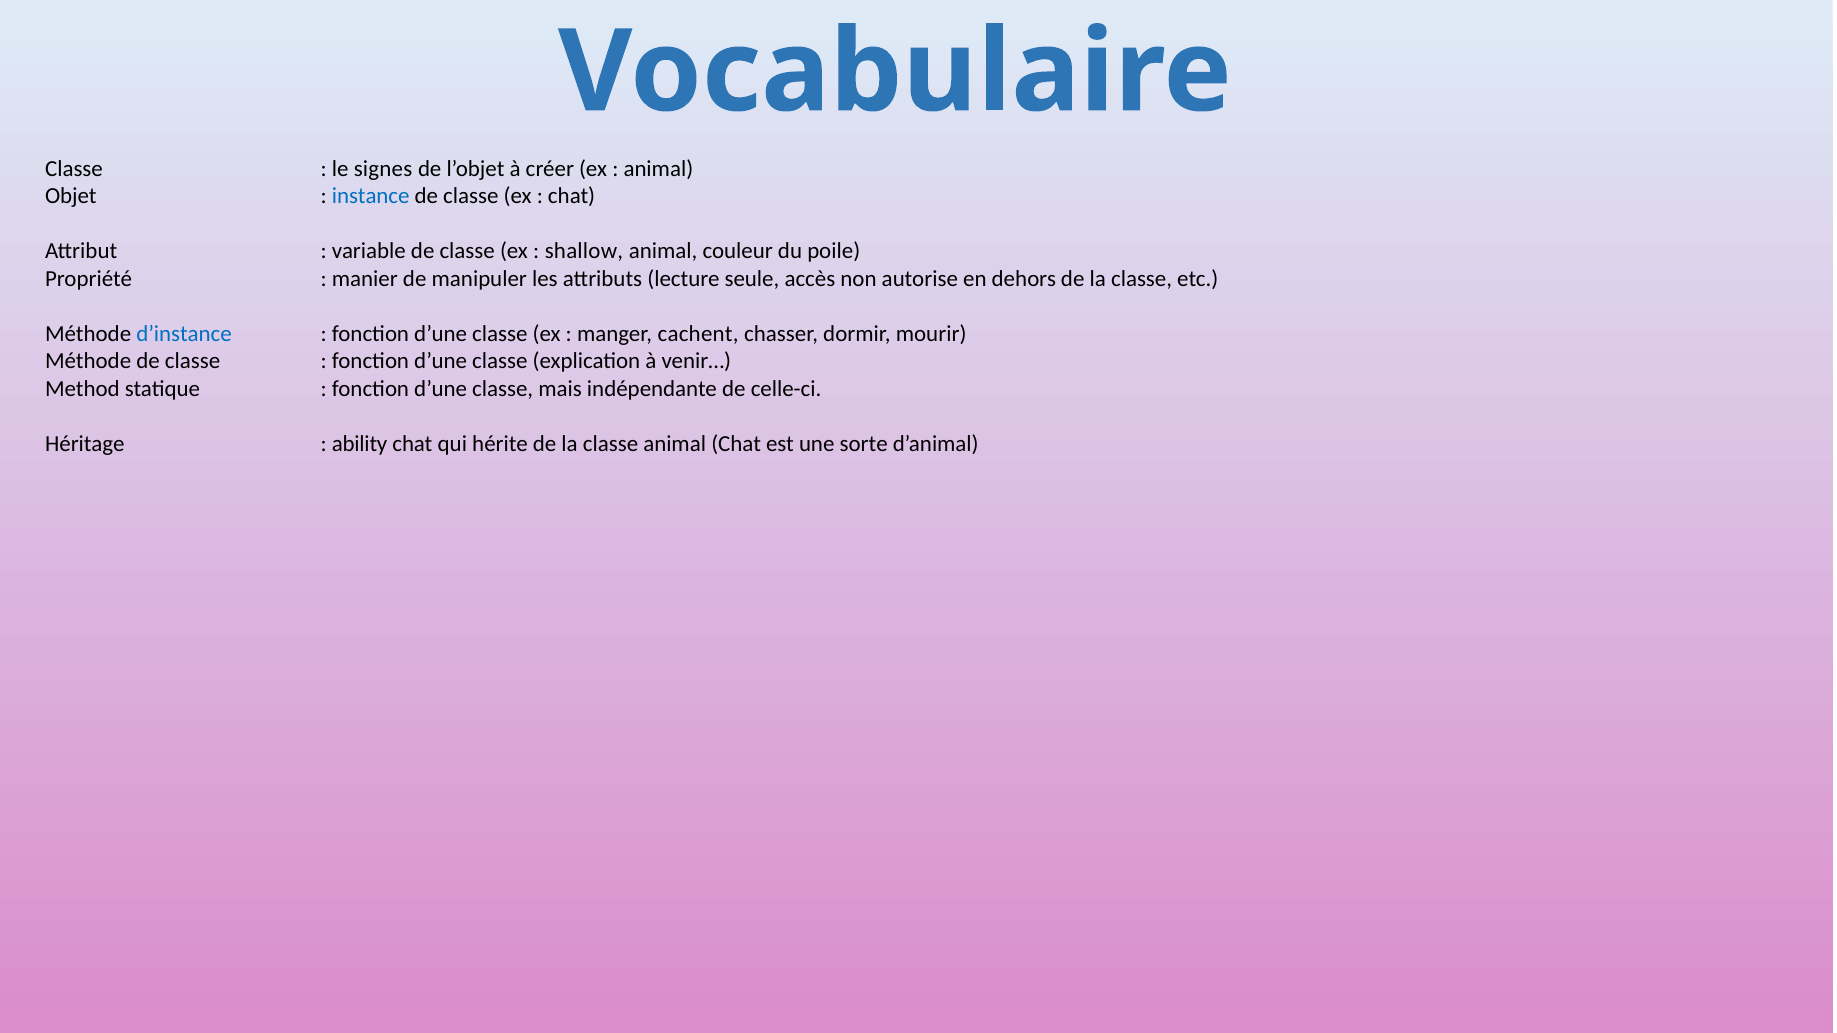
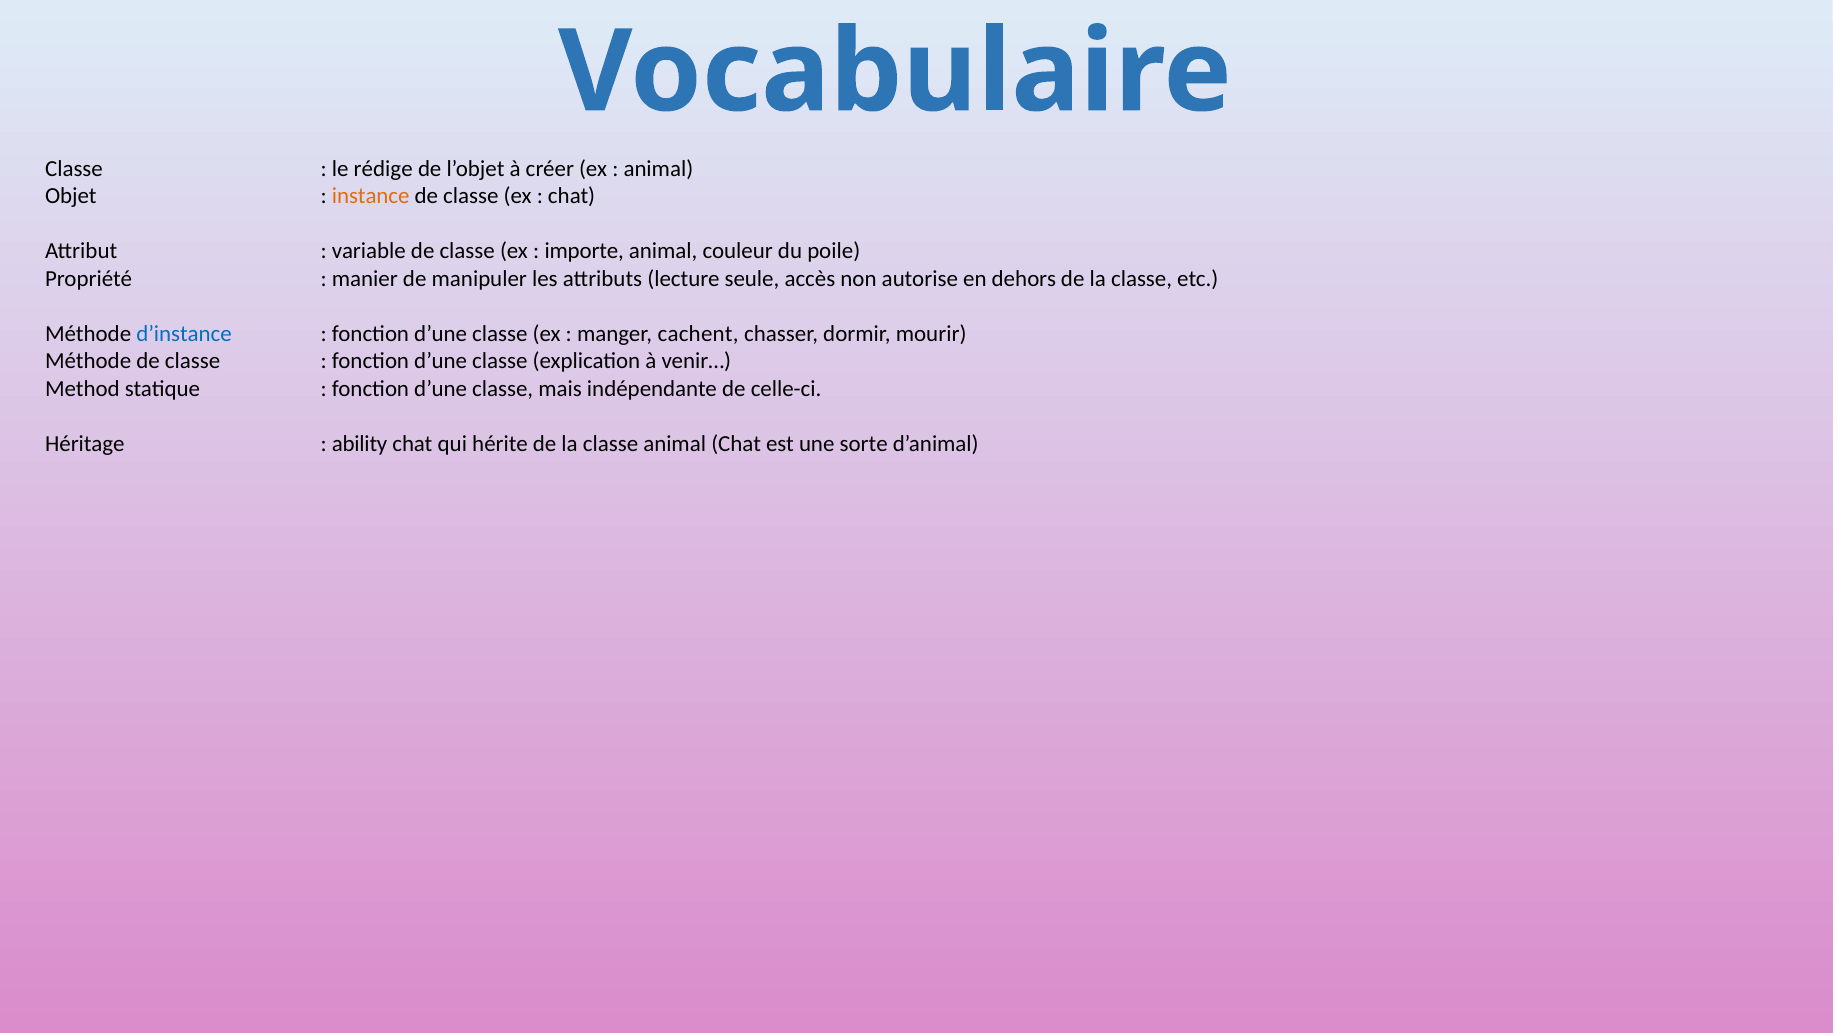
signes: signes -> rédige
instance colour: blue -> orange
shallow: shallow -> importe
